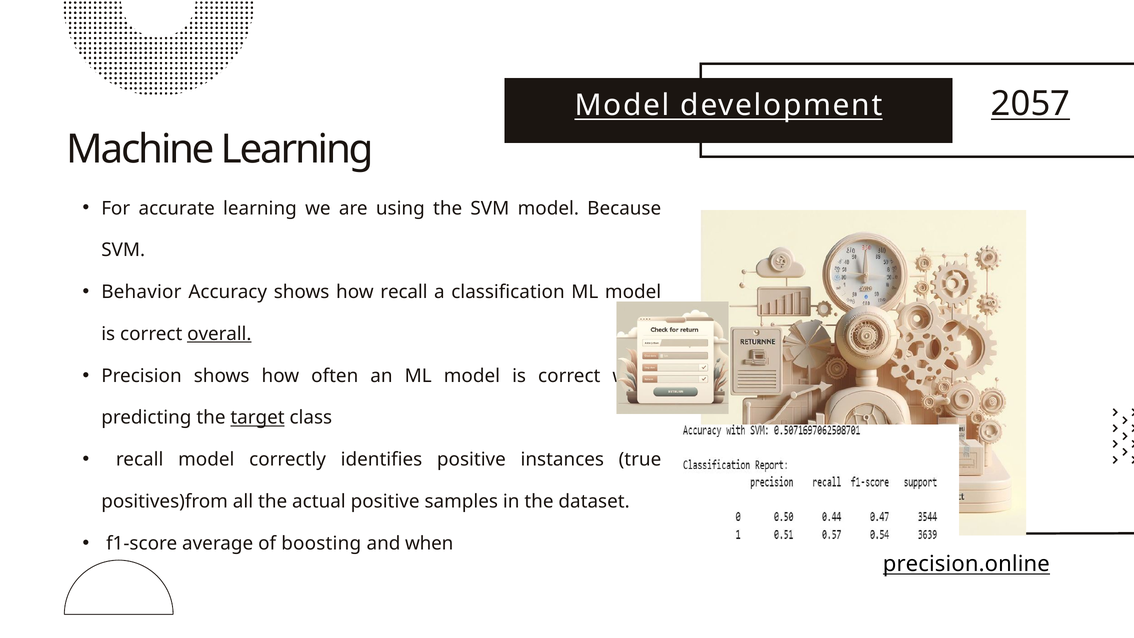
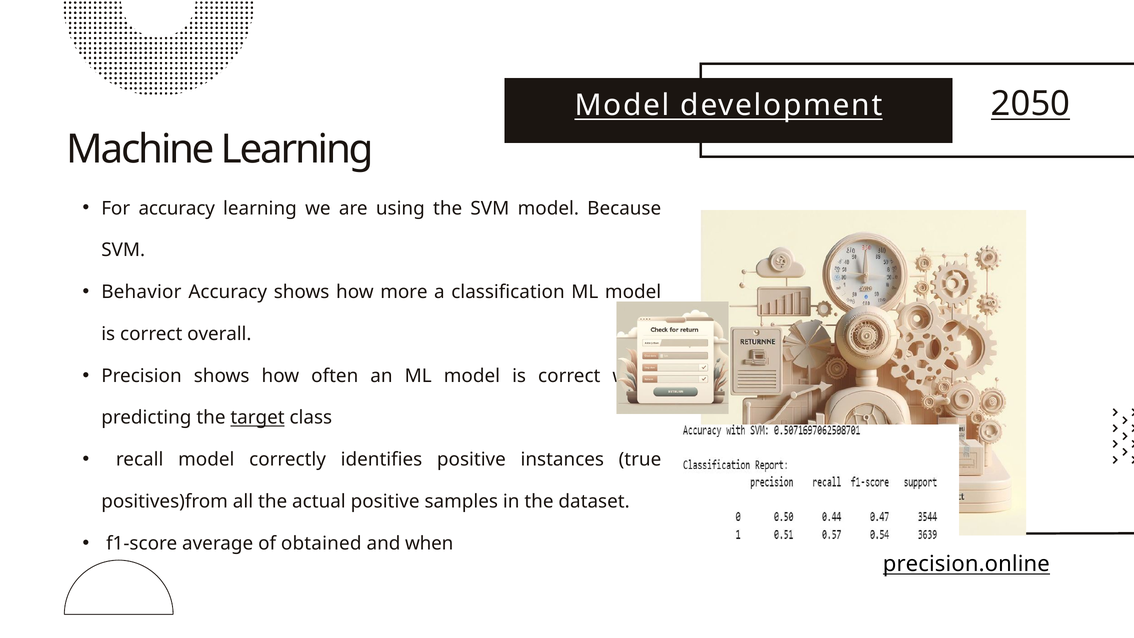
2057: 2057 -> 2050
For accurate: accurate -> accuracy
how recall: recall -> more
overall underline: present -> none
boosting: boosting -> obtained
